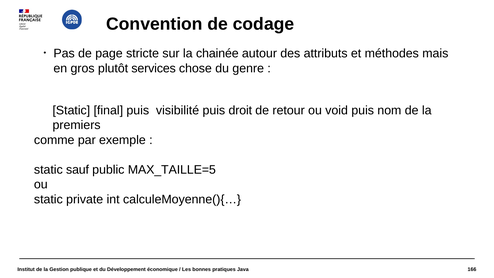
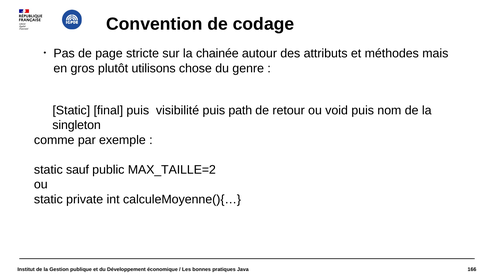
services: services -> utilisons
droit: droit -> path
premiers: premiers -> singleton
MAX_TAILLE=5: MAX_TAILLE=5 -> MAX_TAILLE=2
